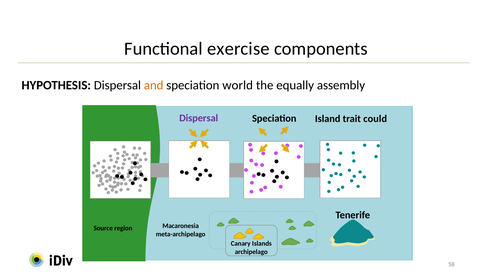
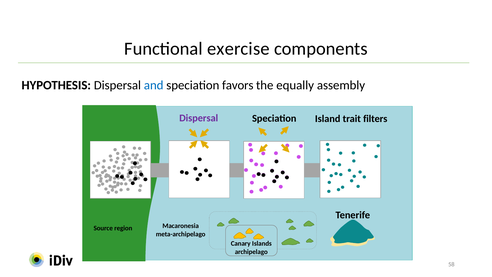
and colour: orange -> blue
world: world -> favors
could: could -> filters
